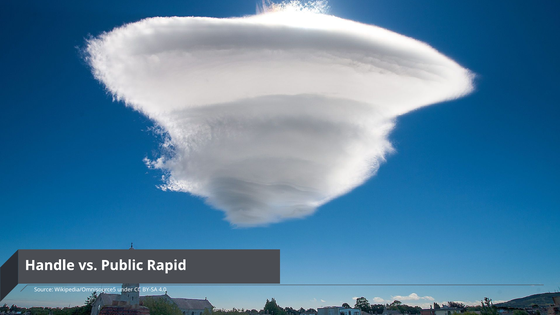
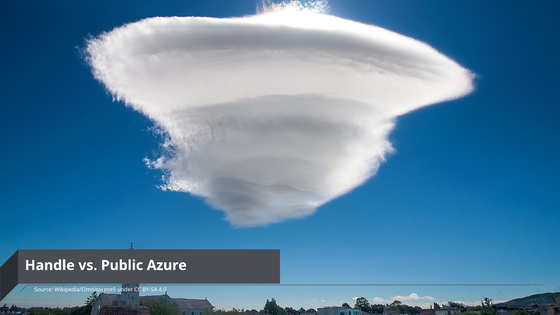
Rapid: Rapid -> Azure
